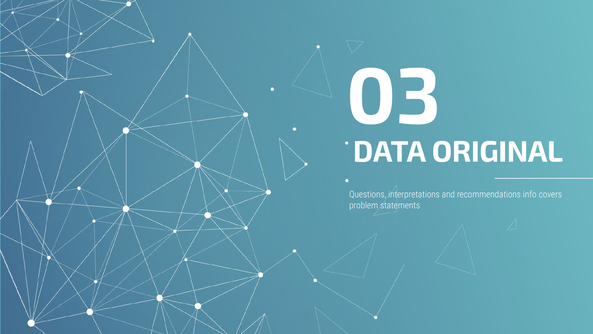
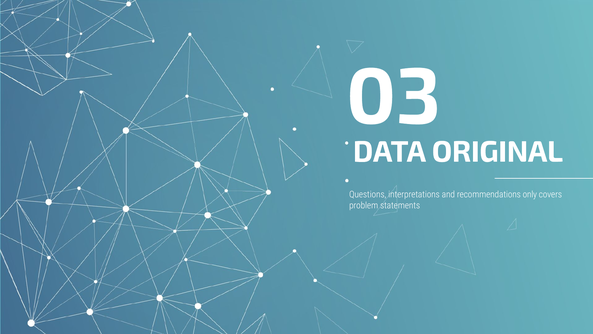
info: info -> only
